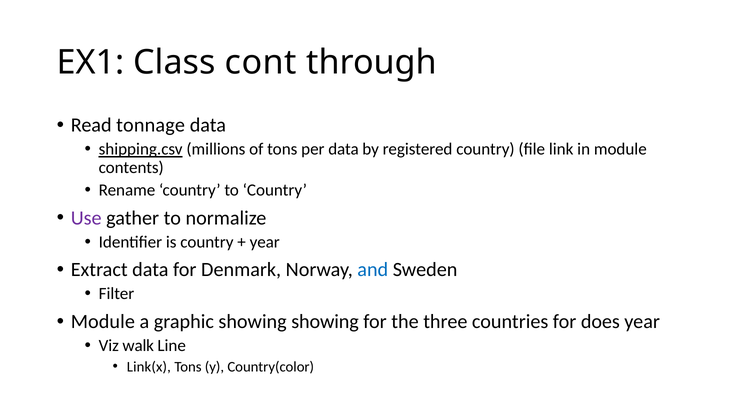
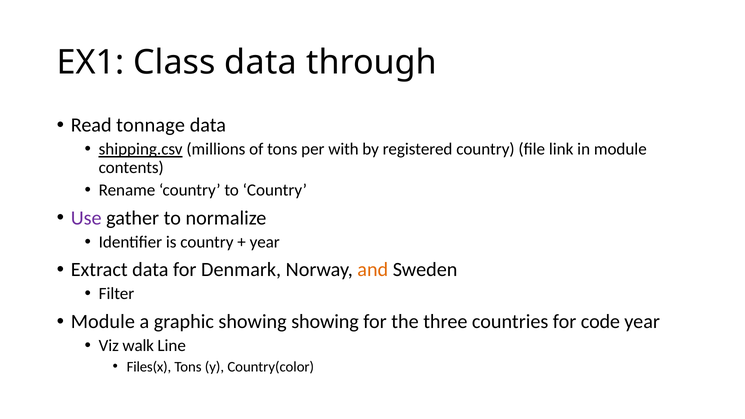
Class cont: cont -> data
per data: data -> with
and colour: blue -> orange
does: does -> code
Link(x: Link(x -> Files(x
